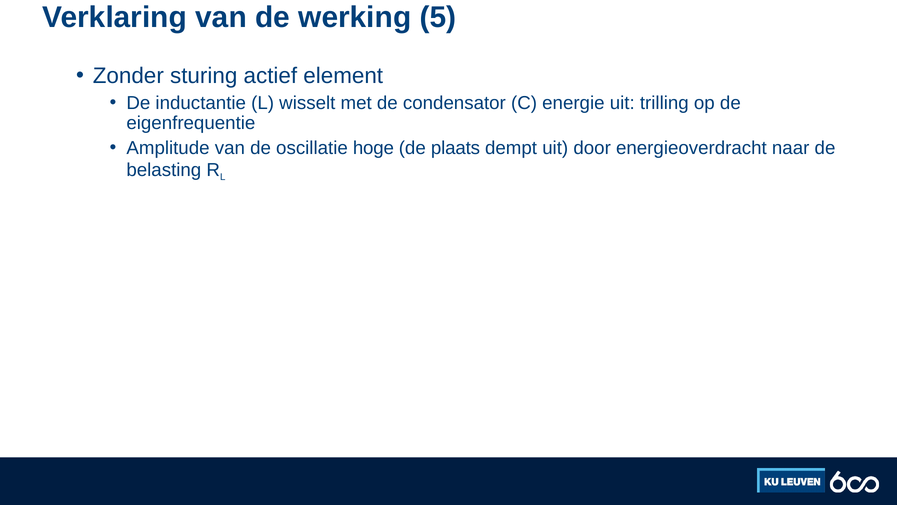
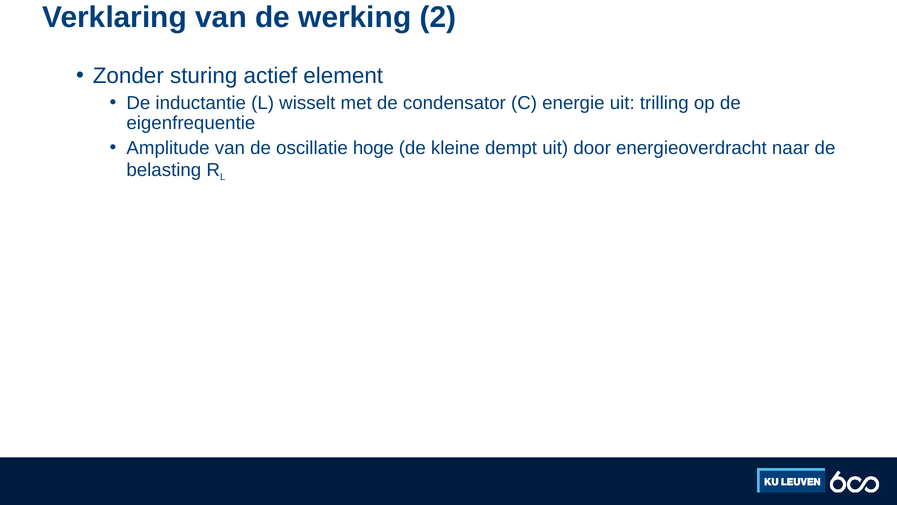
5: 5 -> 2
plaats: plaats -> kleine
